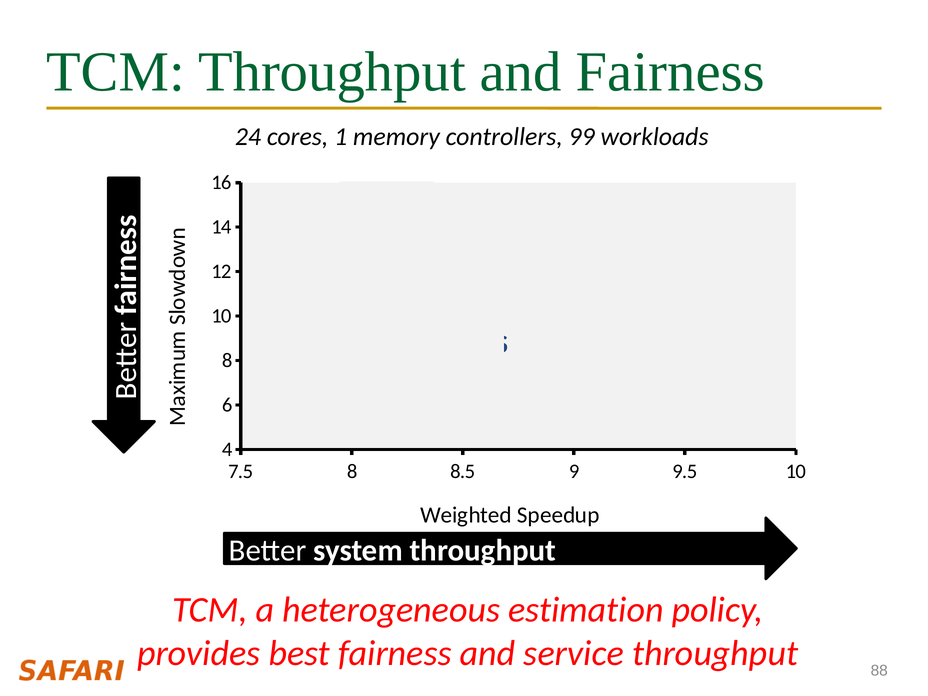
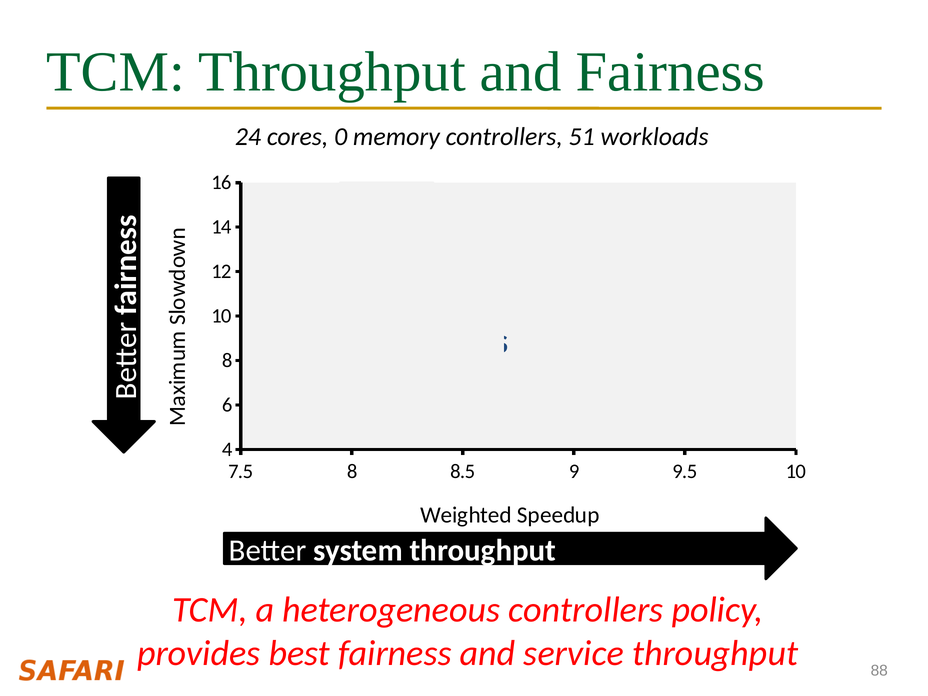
1: 1 -> 0
99: 99 -> 51
heterogeneous estimation: estimation -> controllers
